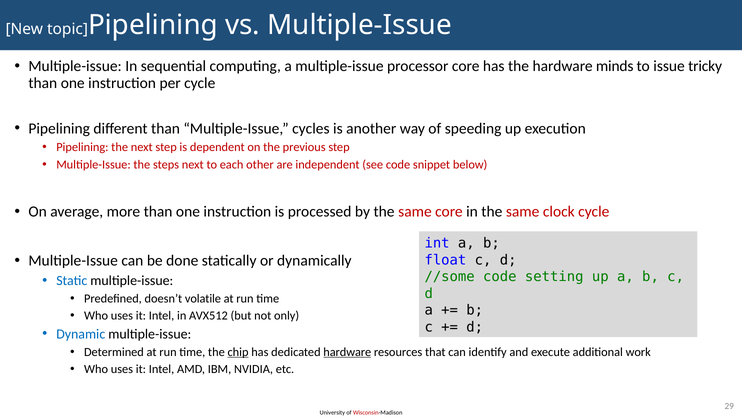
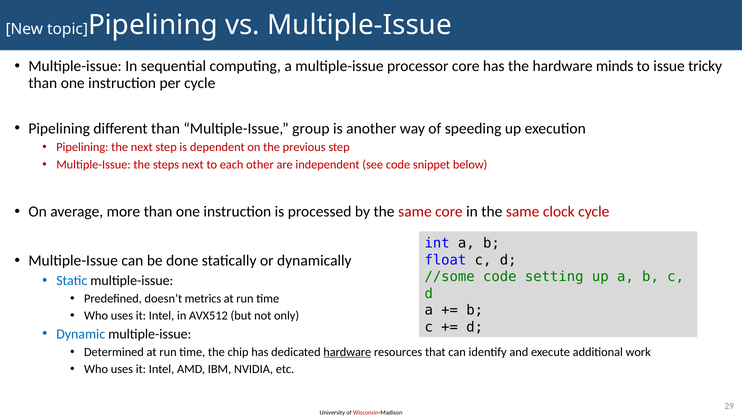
cycles: cycles -> group
volatile: volatile -> metrics
chip underline: present -> none
